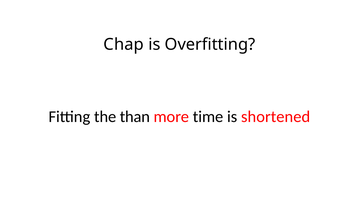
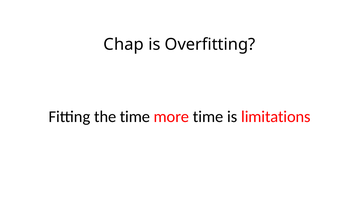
the than: than -> time
shortened: shortened -> limitations
